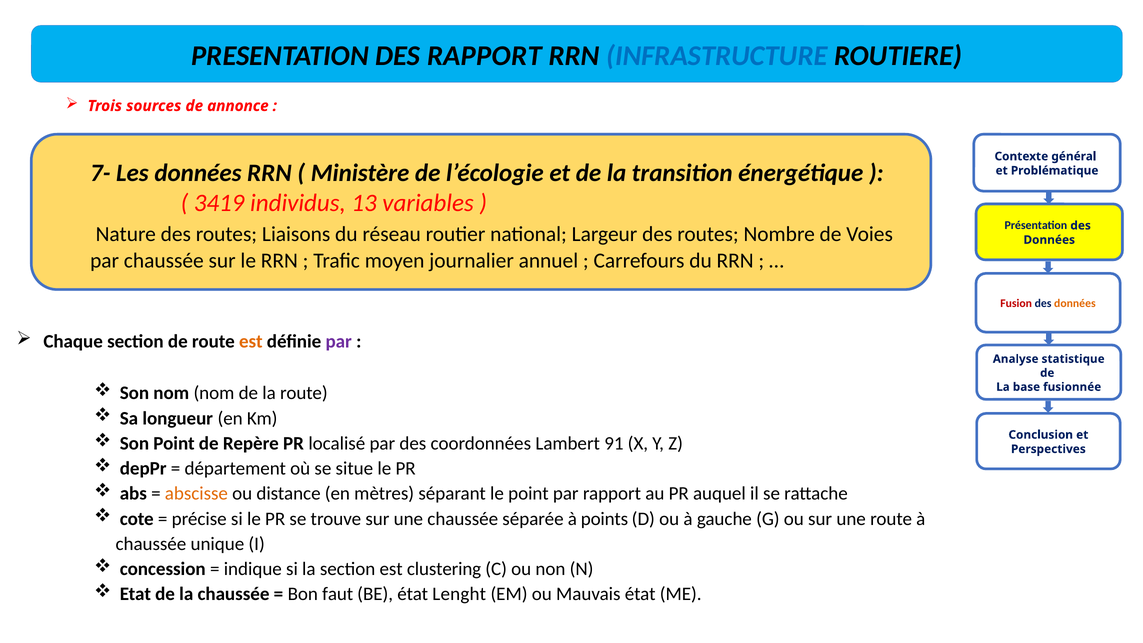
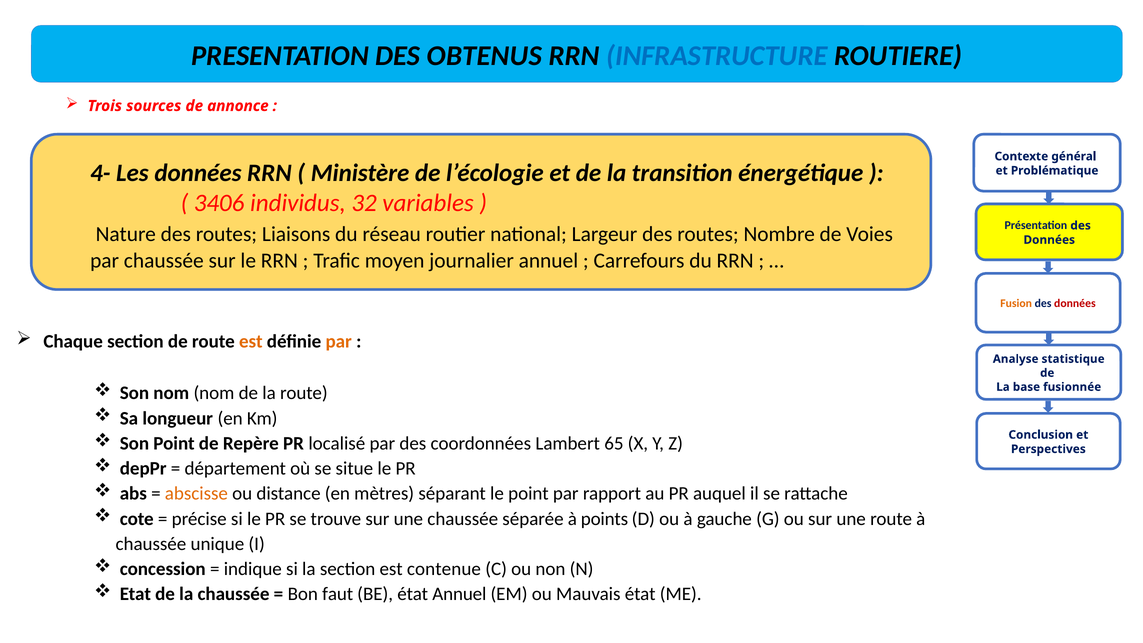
DES RAPPORT: RAPPORT -> OBTENUS
7-: 7- -> 4-
3419: 3419 -> 3406
13: 13 -> 32
Fusion colour: red -> orange
données at (1075, 304) colour: orange -> red
par at (339, 341) colour: purple -> orange
91: 91 -> 65
clustering: clustering -> contenue
état Lenght: Lenght -> Annuel
